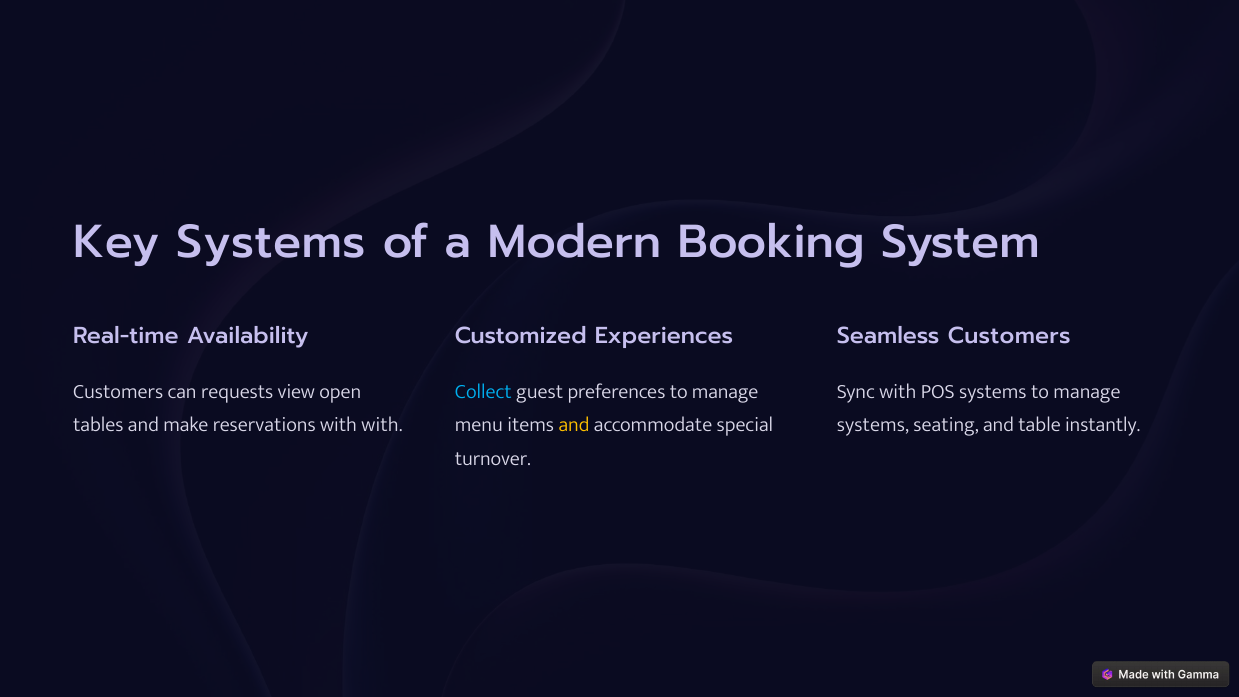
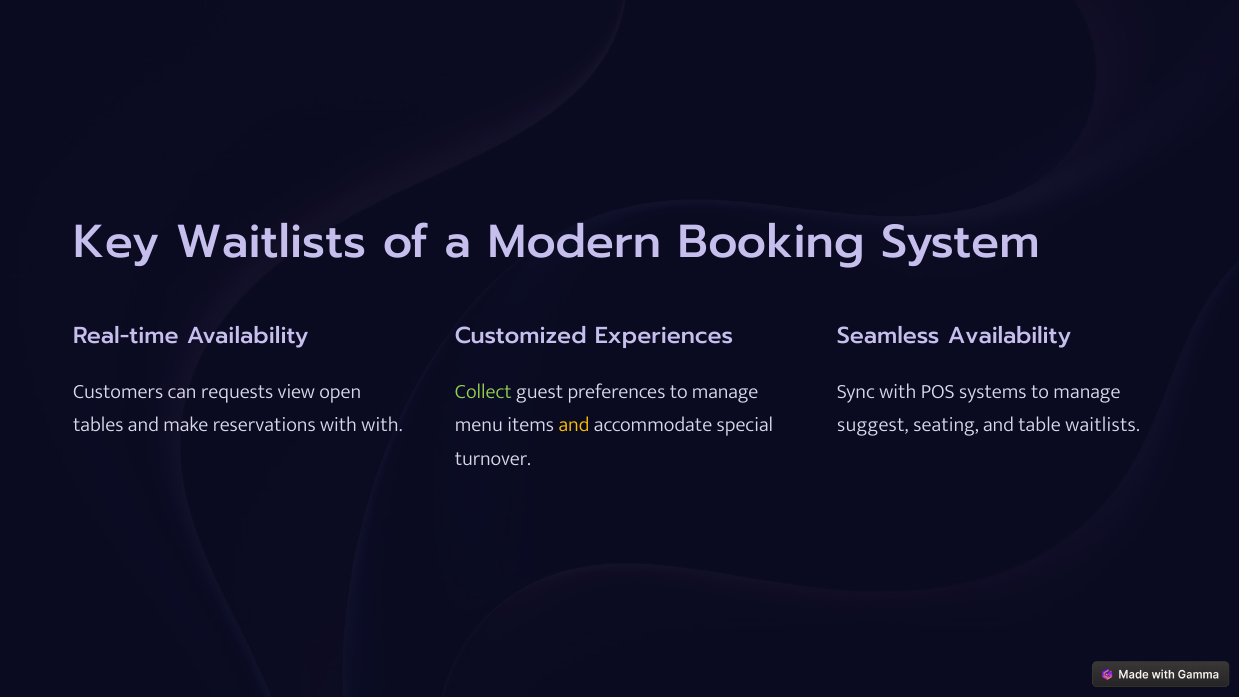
Key Systems: Systems -> Waitlists
Seamless Customers: Customers -> Availability
Collect colour: light blue -> light green
systems at (873, 425): systems -> suggest
table instantly: instantly -> waitlists
